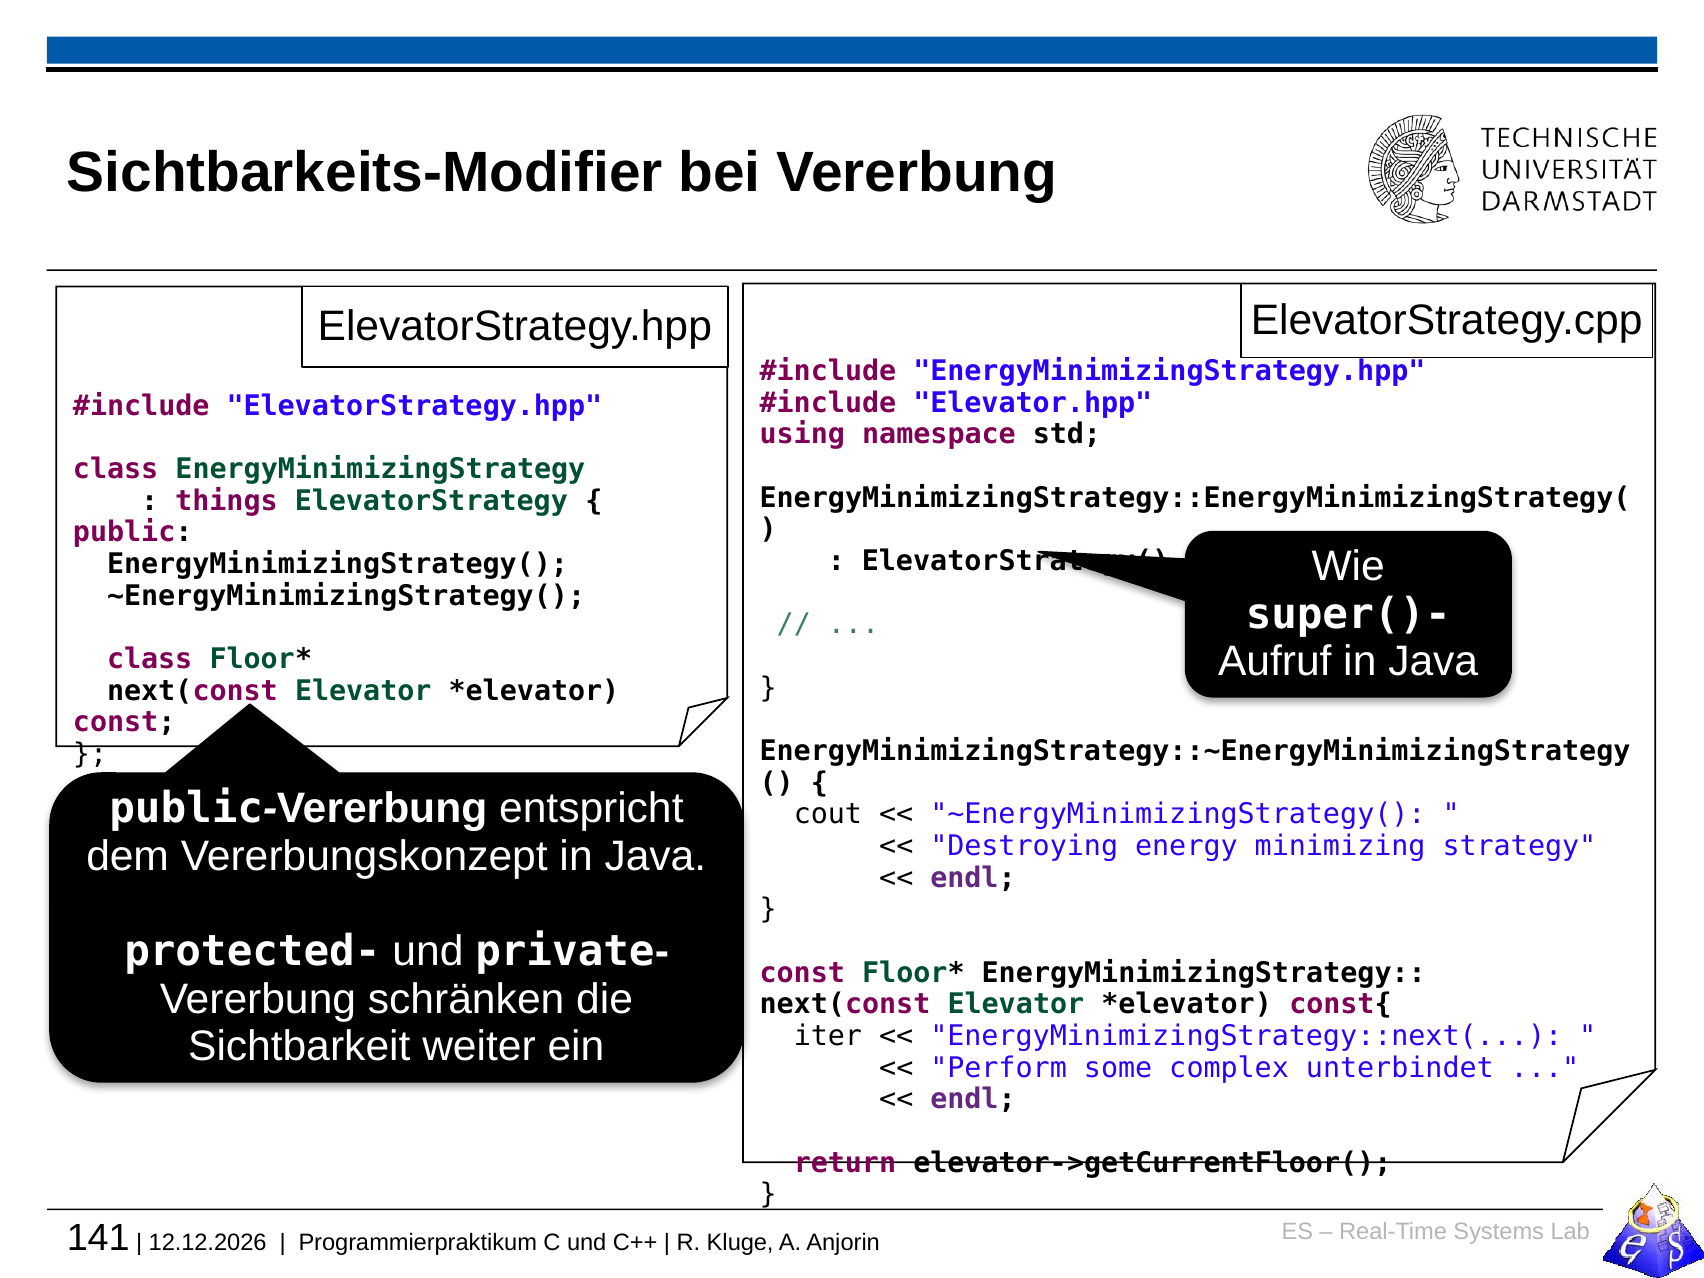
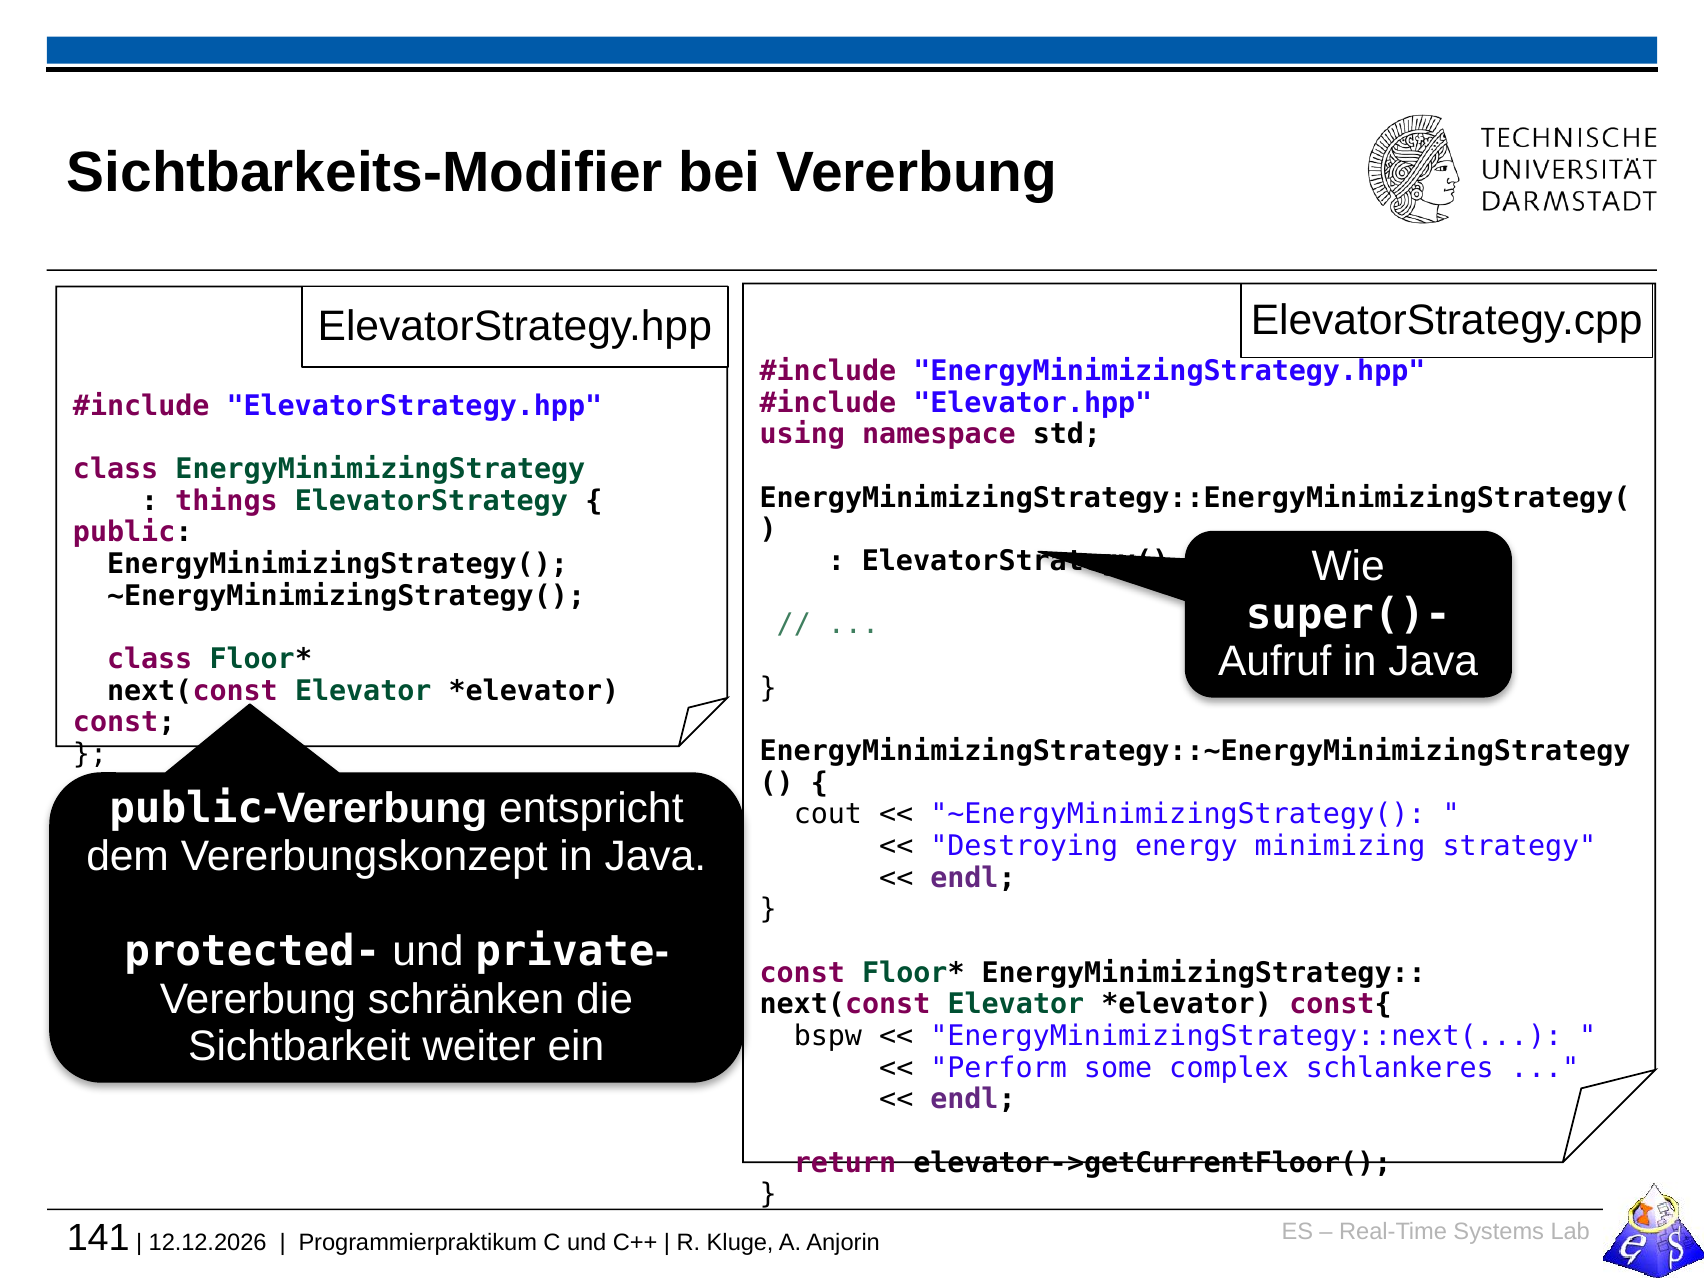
iter: iter -> bspw
unterbindet: unterbindet -> schlankeres
